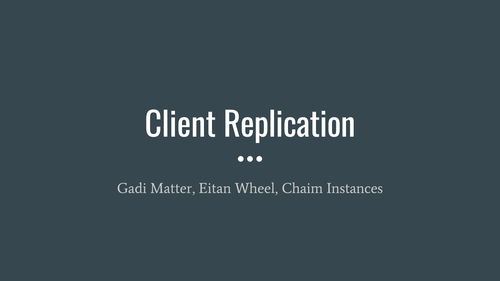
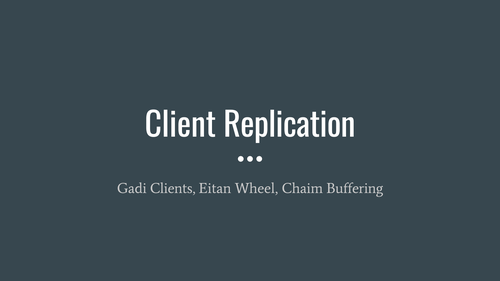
Matter: Matter -> Clients
Instances: Instances -> Buffering
